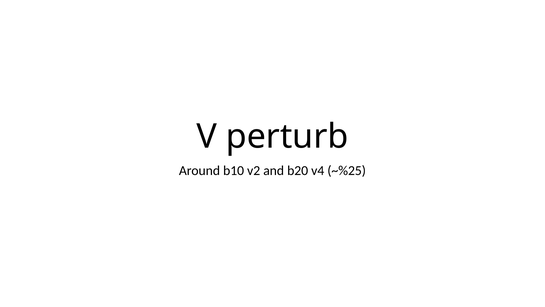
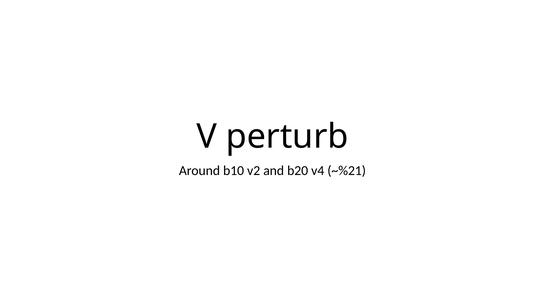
~%25: ~%25 -> ~%21
